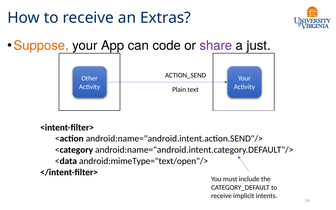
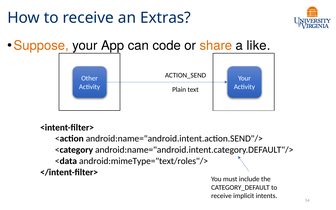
share colour: purple -> orange
just: just -> like
android:mimeType="text/open"/>: android:mimeType="text/open"/> -> android:mimeType="text/roles"/>
